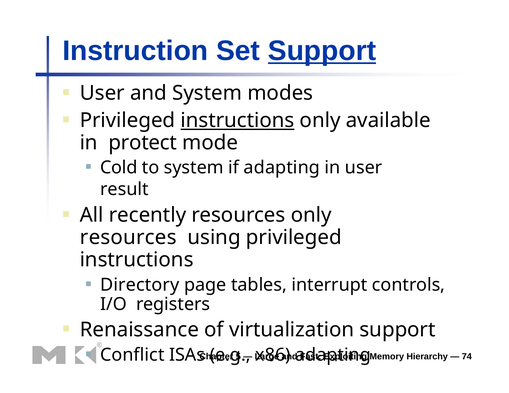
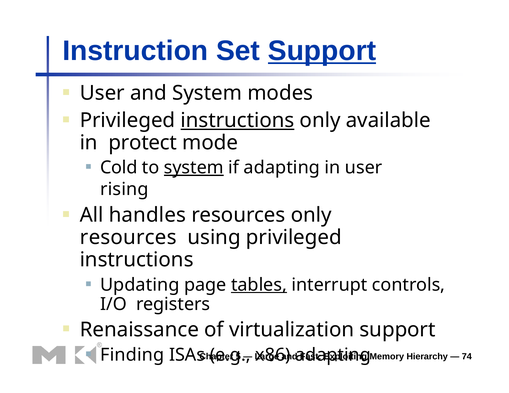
system at (194, 168) underline: none -> present
result: result -> rising
recently: recently -> handles
Directory: Directory -> Updating
tables underline: none -> present
Conflict: Conflict -> Finding
